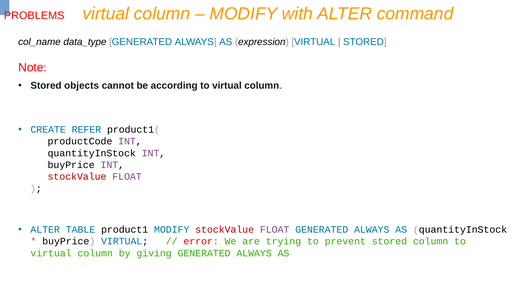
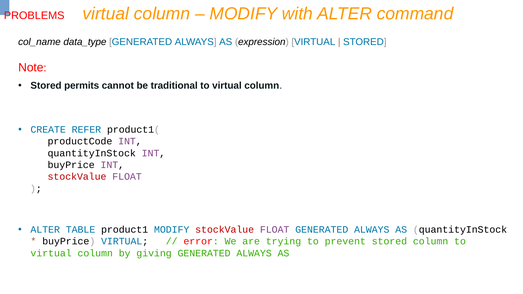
objects: objects -> permits
according: according -> traditional
